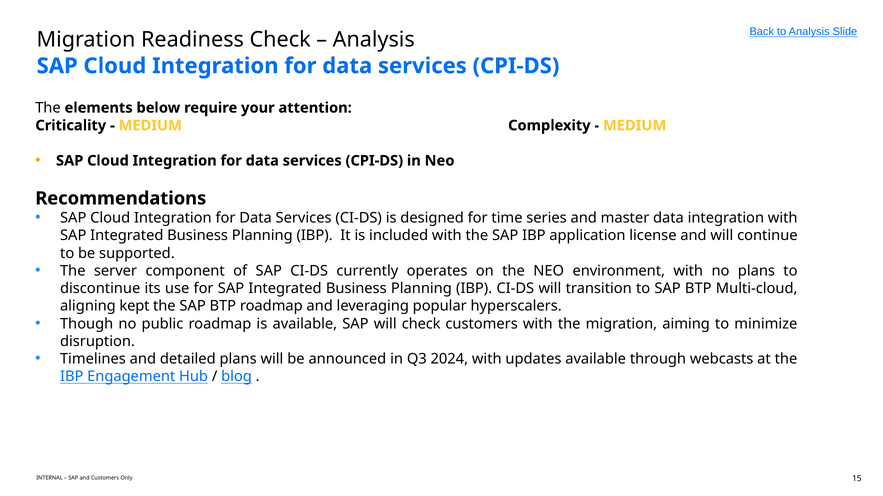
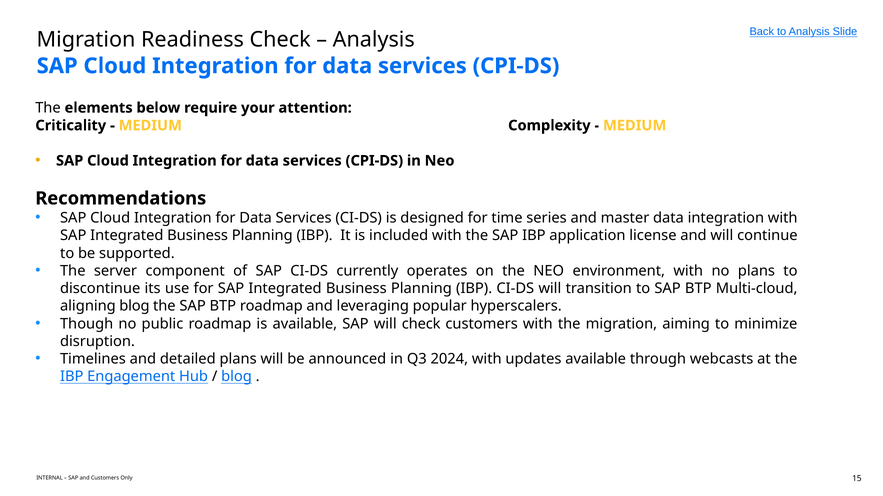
aligning kept: kept -> blog
